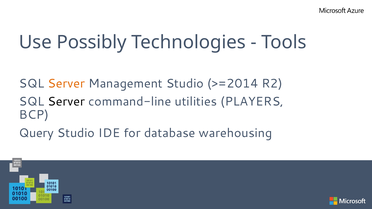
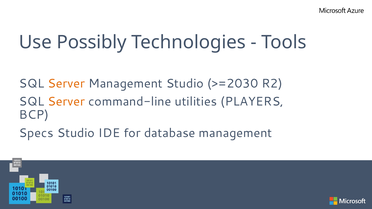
>=2014: >=2014 -> >=2030
Server at (66, 102) colour: black -> orange
Query: Query -> Specs
database warehousing: warehousing -> management
